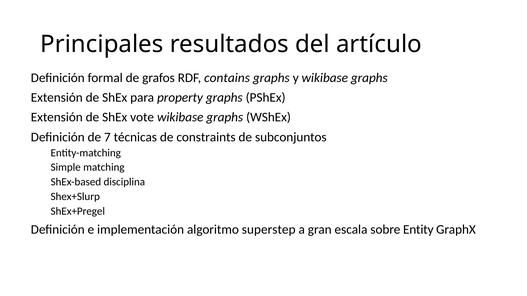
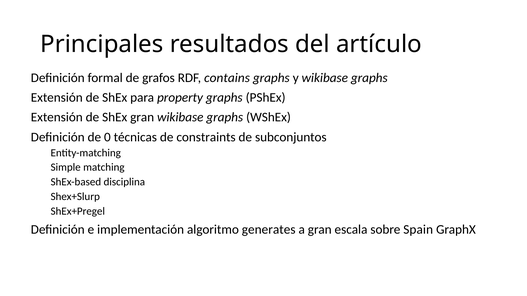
ShEx vote: vote -> gran
7: 7 -> 0
superstep: superstep -> generates
Entity: Entity -> Spain
